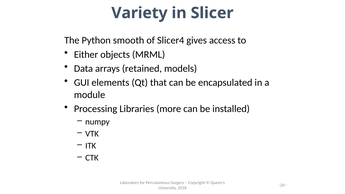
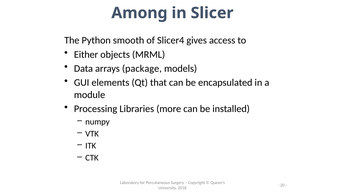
Variety: Variety -> Among
retained: retained -> package
